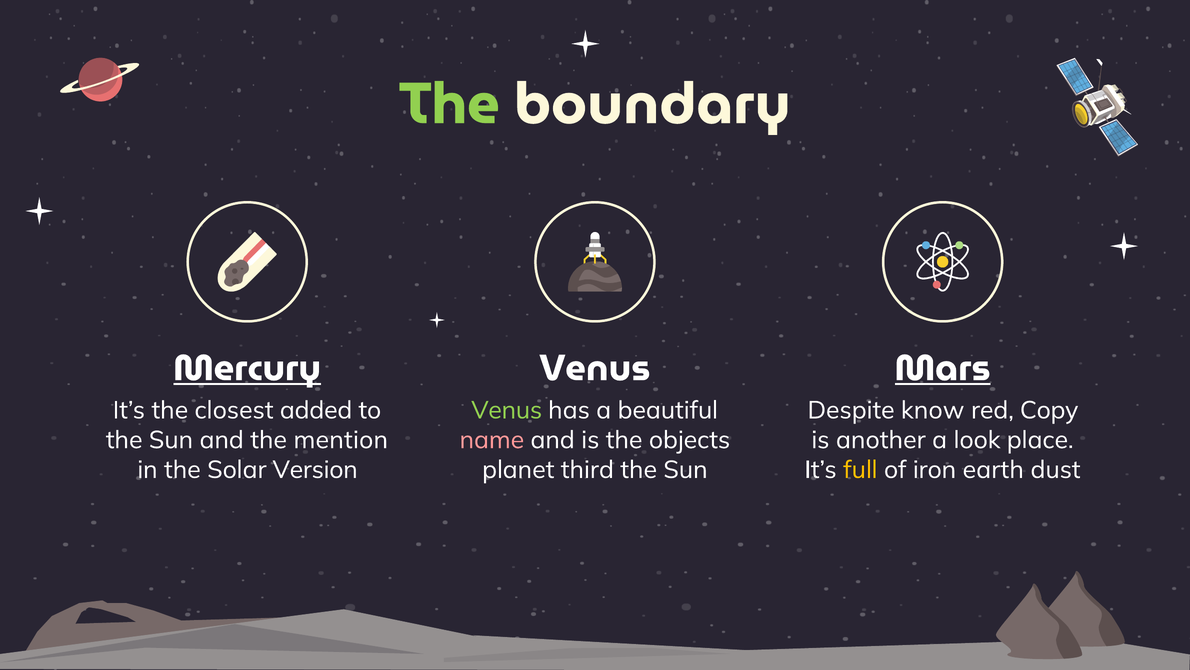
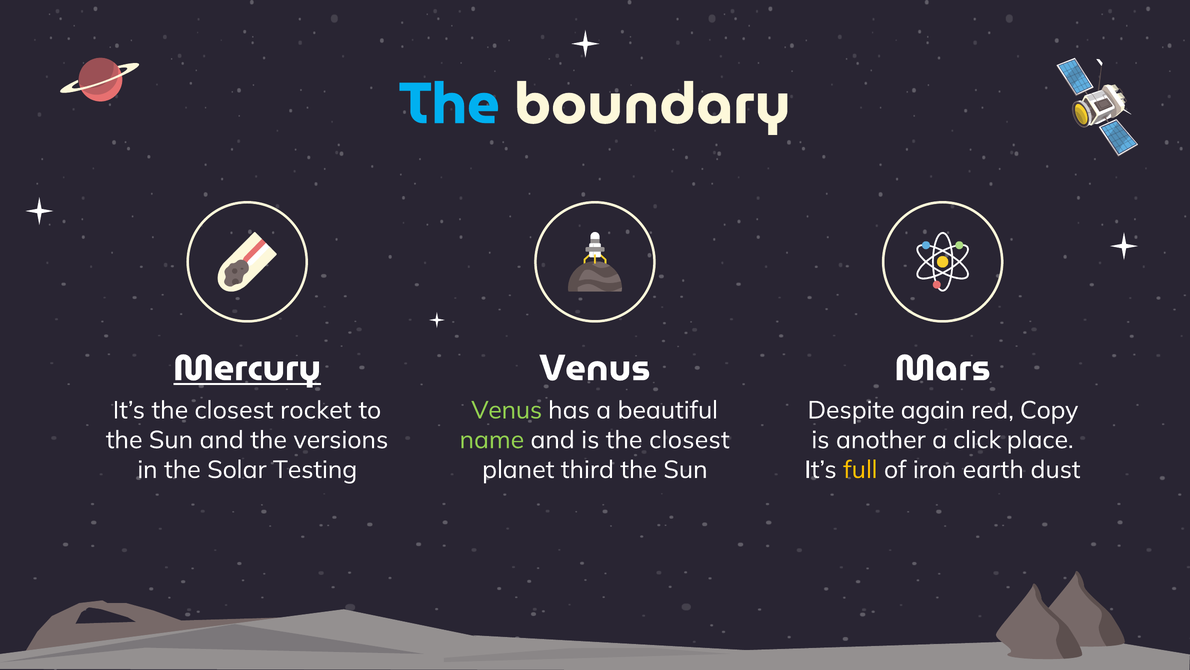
The at (449, 104) colour: light green -> light blue
Mars underline: present -> none
added: added -> rocket
know: know -> again
mention: mention -> versions
name colour: pink -> light green
is the objects: objects -> closest
look: look -> click
Version: Version -> Testing
